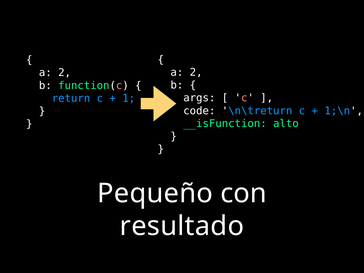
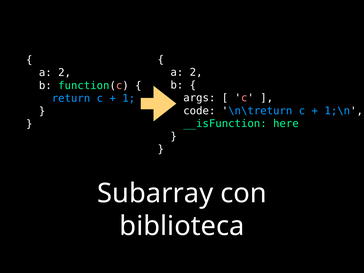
alto: alto -> here
Pequeño: Pequeño -> Subarray
resultado: resultado -> biblioteca
